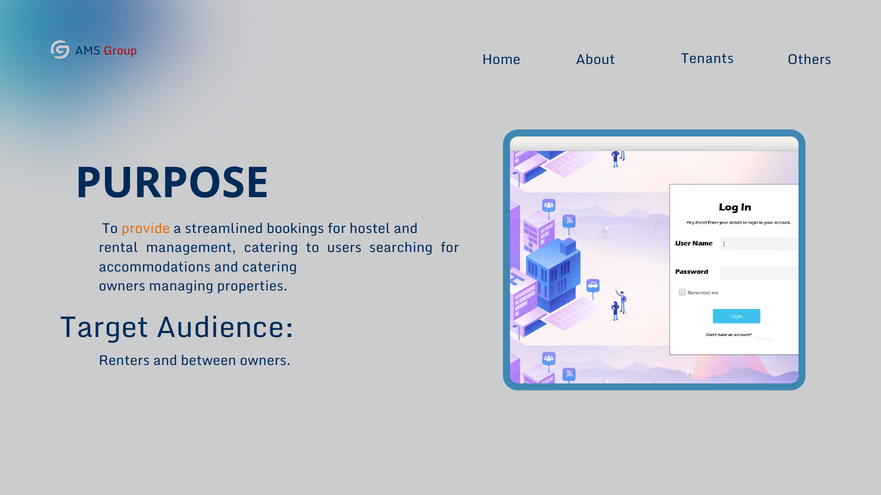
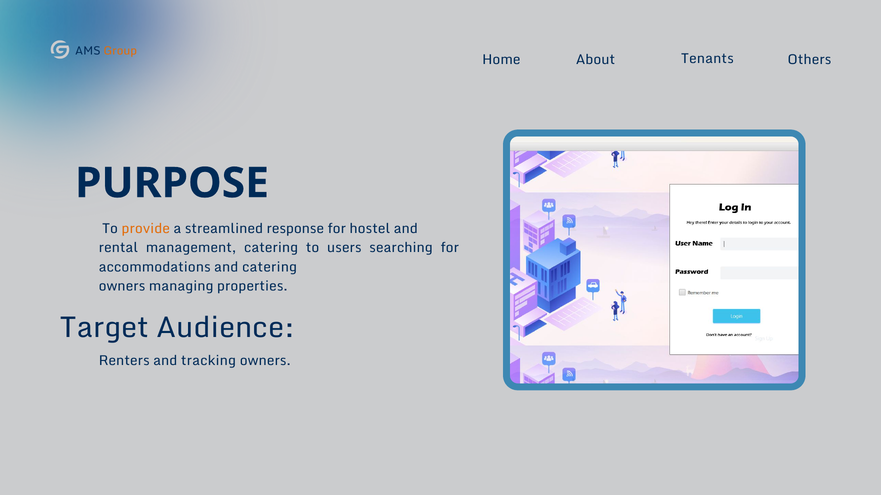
Group colour: red -> orange
bookings: bookings -> response
between: between -> tracking
